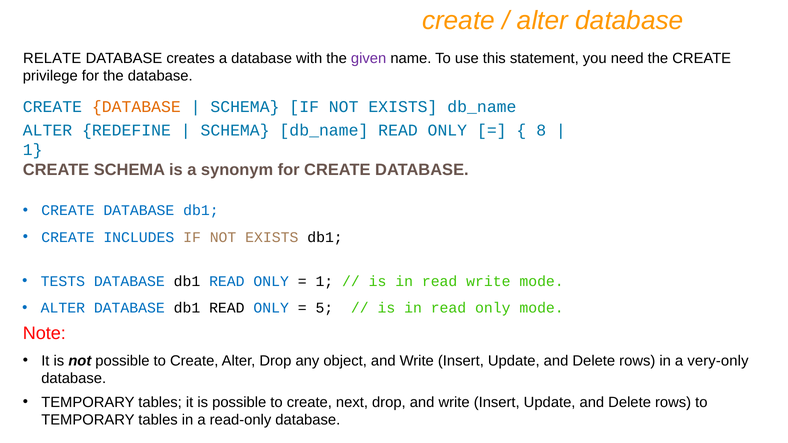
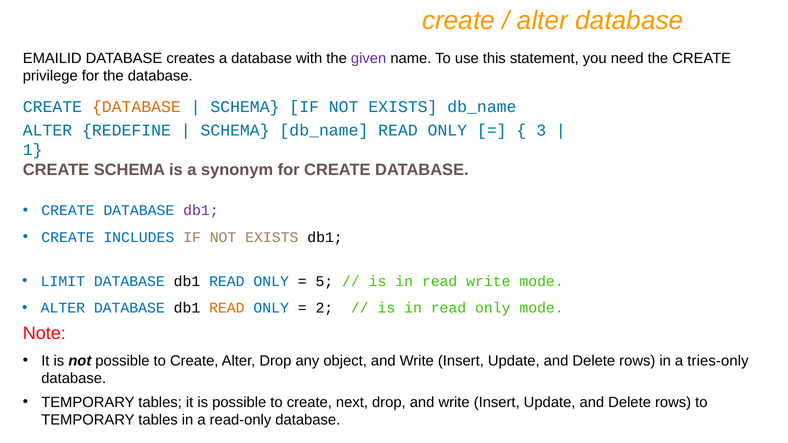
RELATE: RELATE -> EMAILID
8: 8 -> 3
db1 at (201, 211) colour: blue -> purple
TESTS: TESTS -> LIMIT
1 at (324, 282): 1 -> 5
READ at (227, 308) colour: black -> orange
5: 5 -> 2
very-only: very-only -> tries-only
